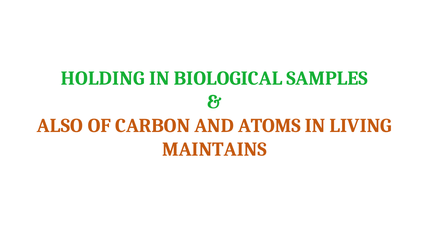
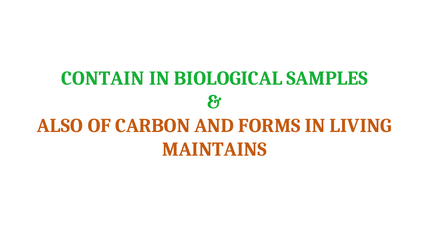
HOLDING: HOLDING -> CONTAIN
ATOMS: ATOMS -> FORMS
